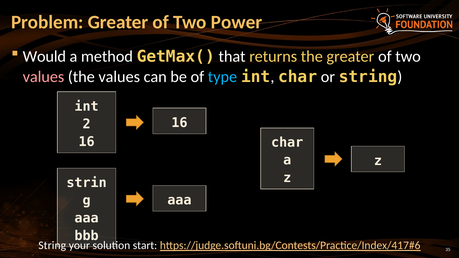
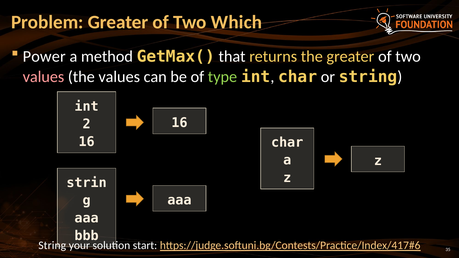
Power: Power -> Which
Would: Would -> Power
type colour: light blue -> light green
